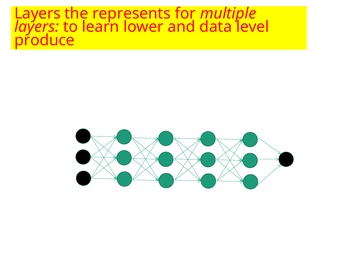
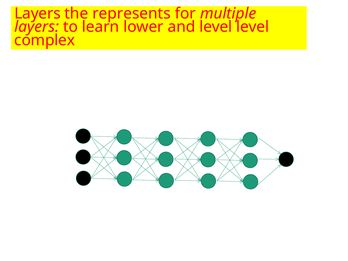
and data: data -> level
produce: produce -> complex
